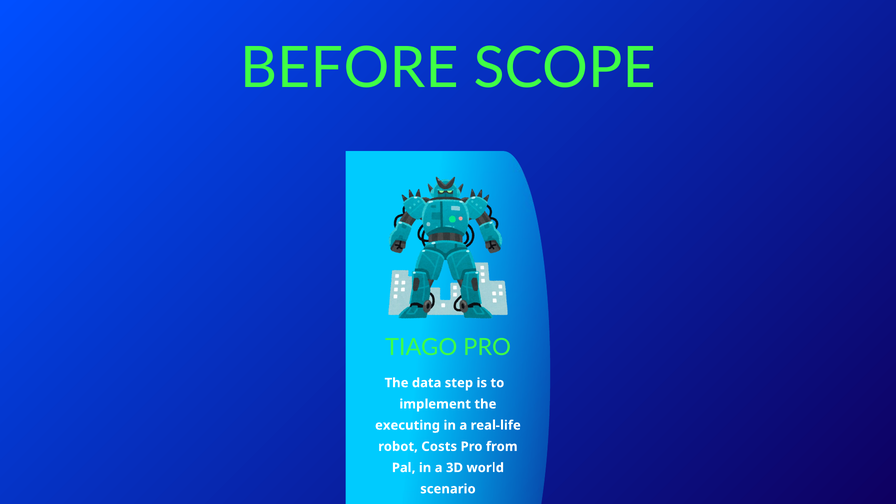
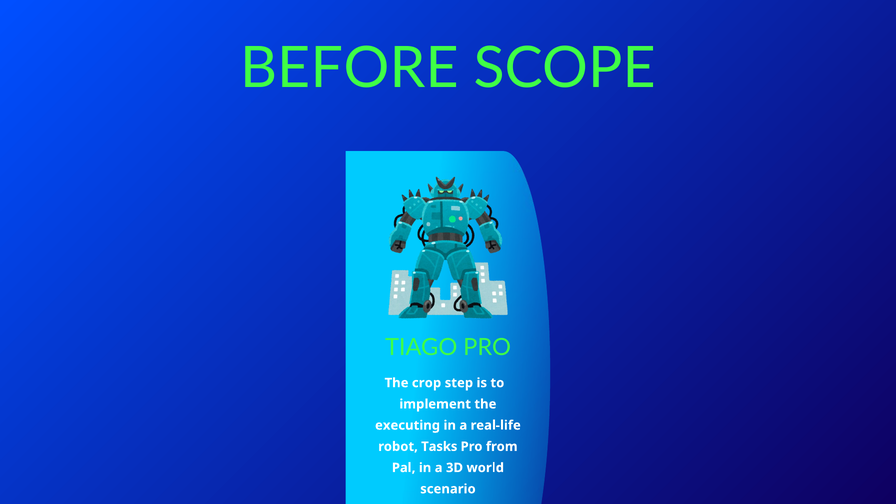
data: data -> crop
Costs: Costs -> Tasks
